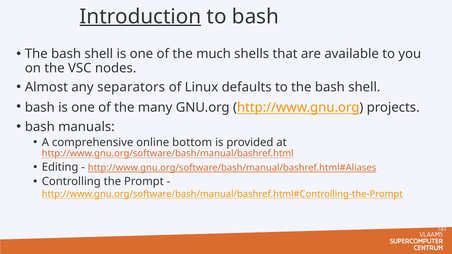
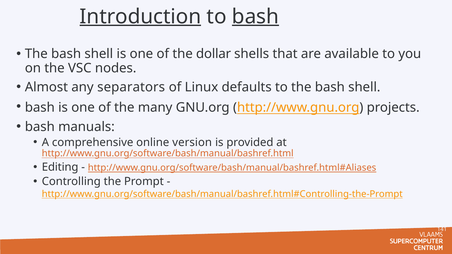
bash at (255, 17) underline: none -> present
much: much -> dollar
bottom: bottom -> version
